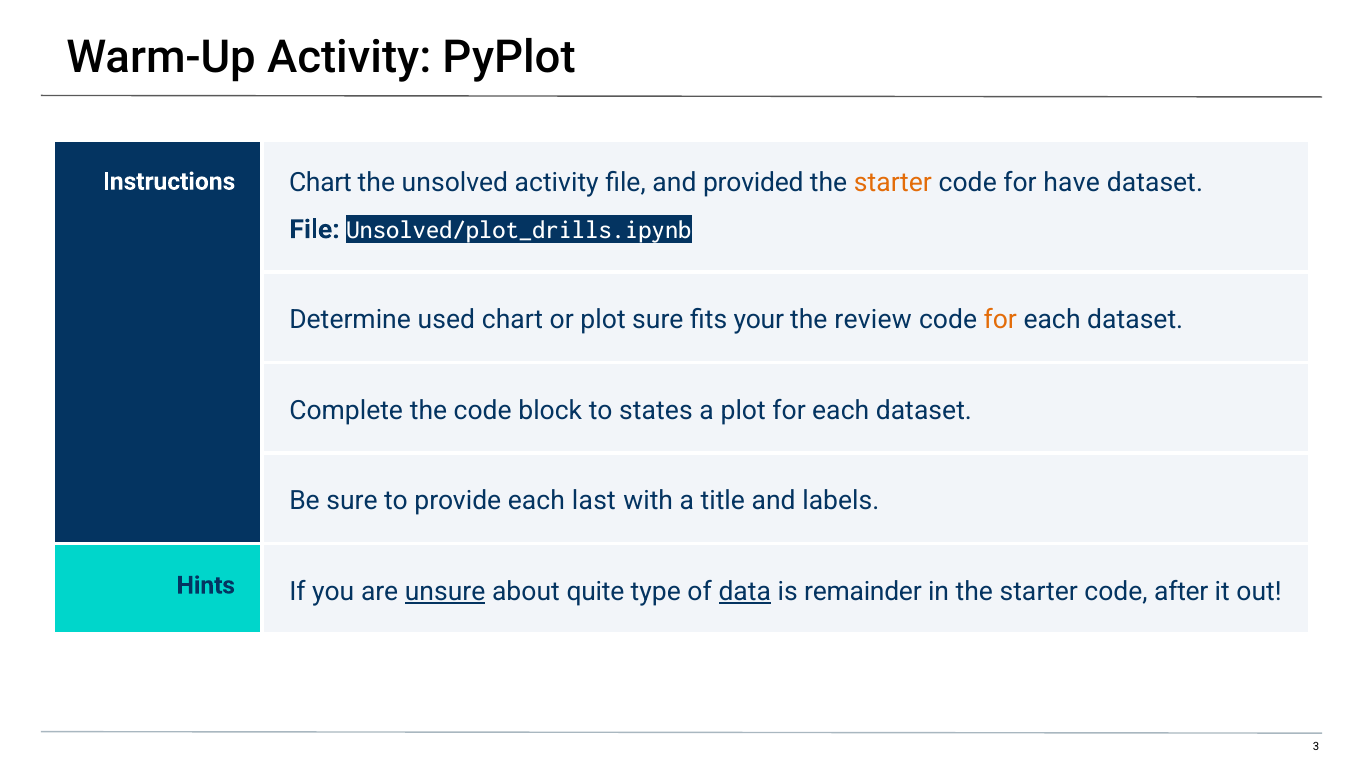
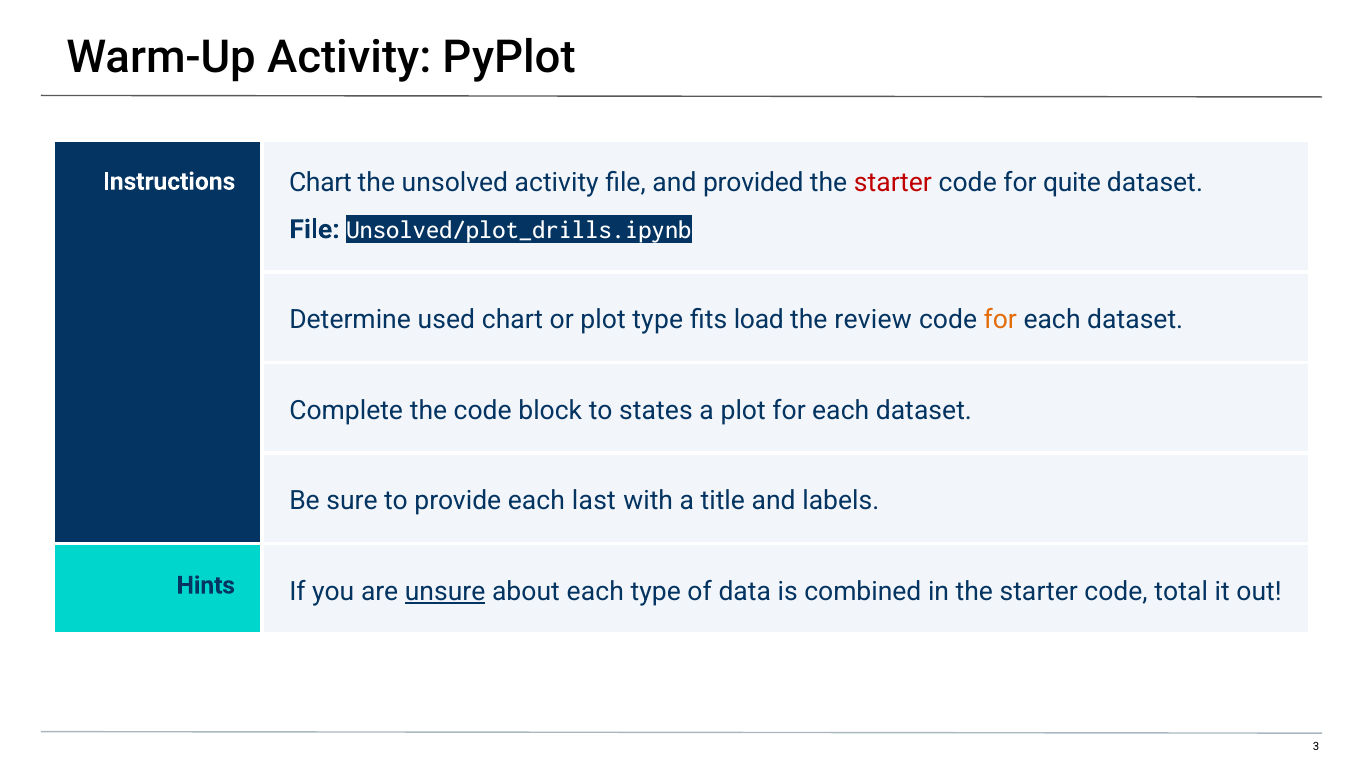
starter at (893, 183) colour: orange -> red
have: have -> quite
plot sure: sure -> type
your: your -> load
about quite: quite -> each
data underline: present -> none
remainder: remainder -> combined
after: after -> total
